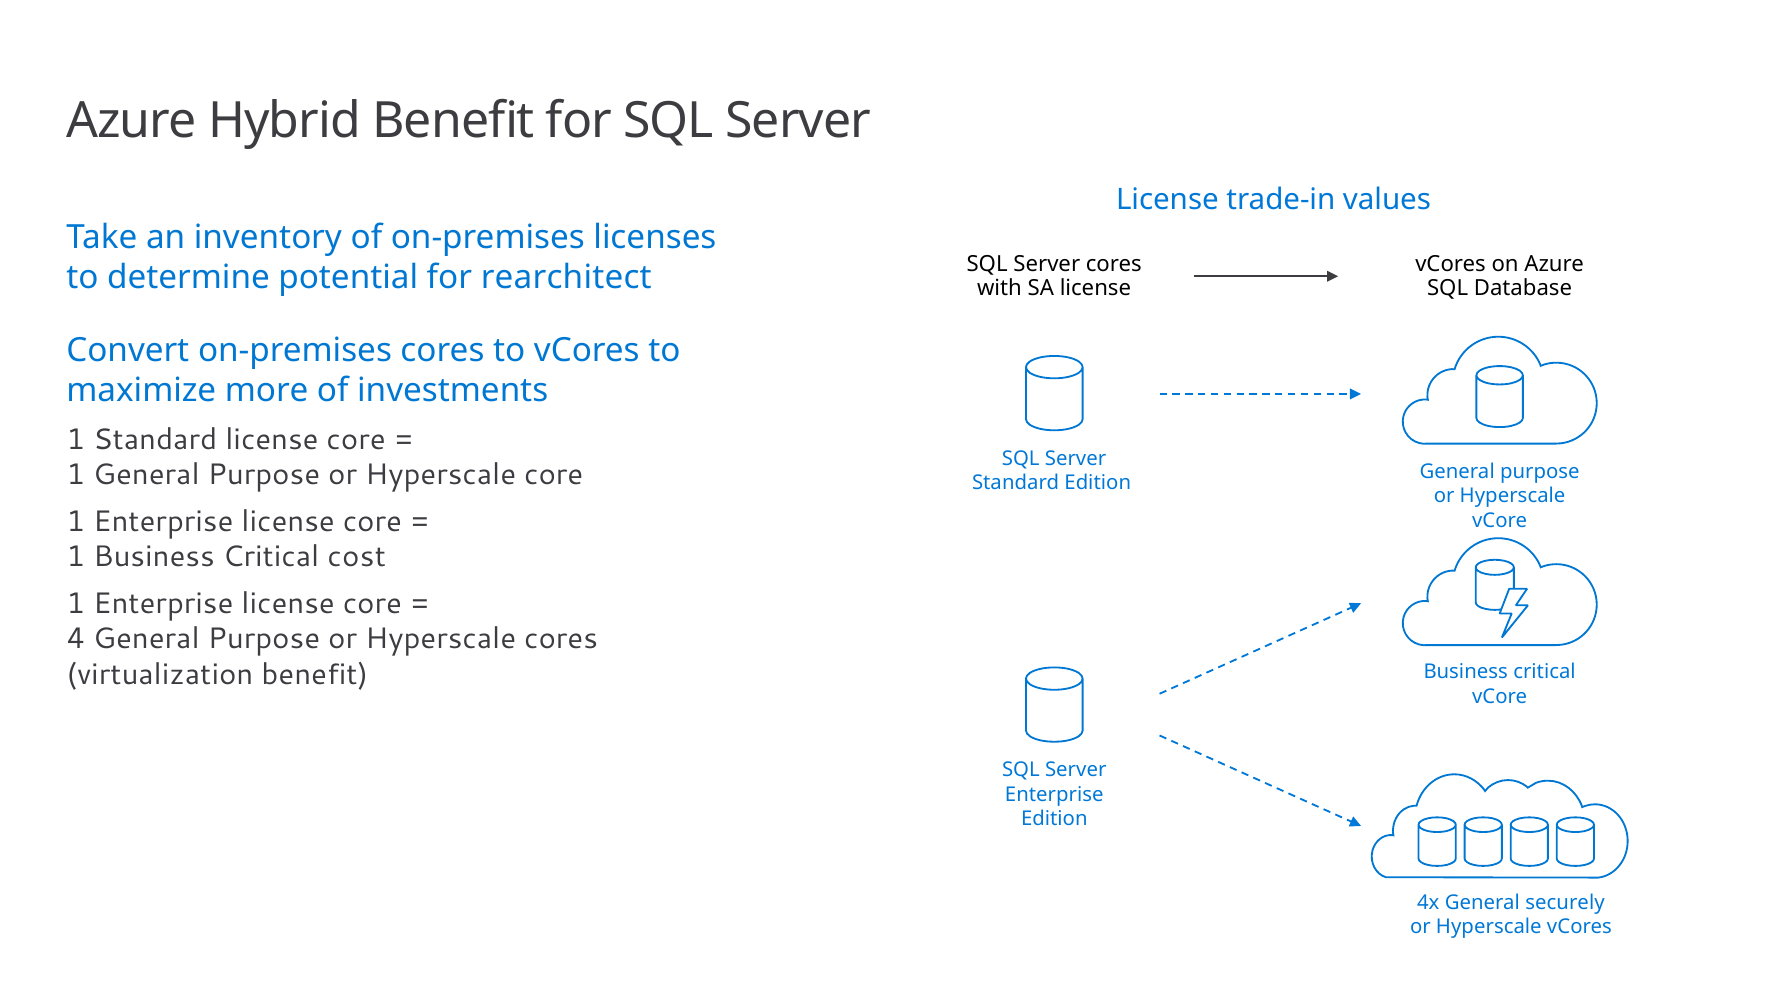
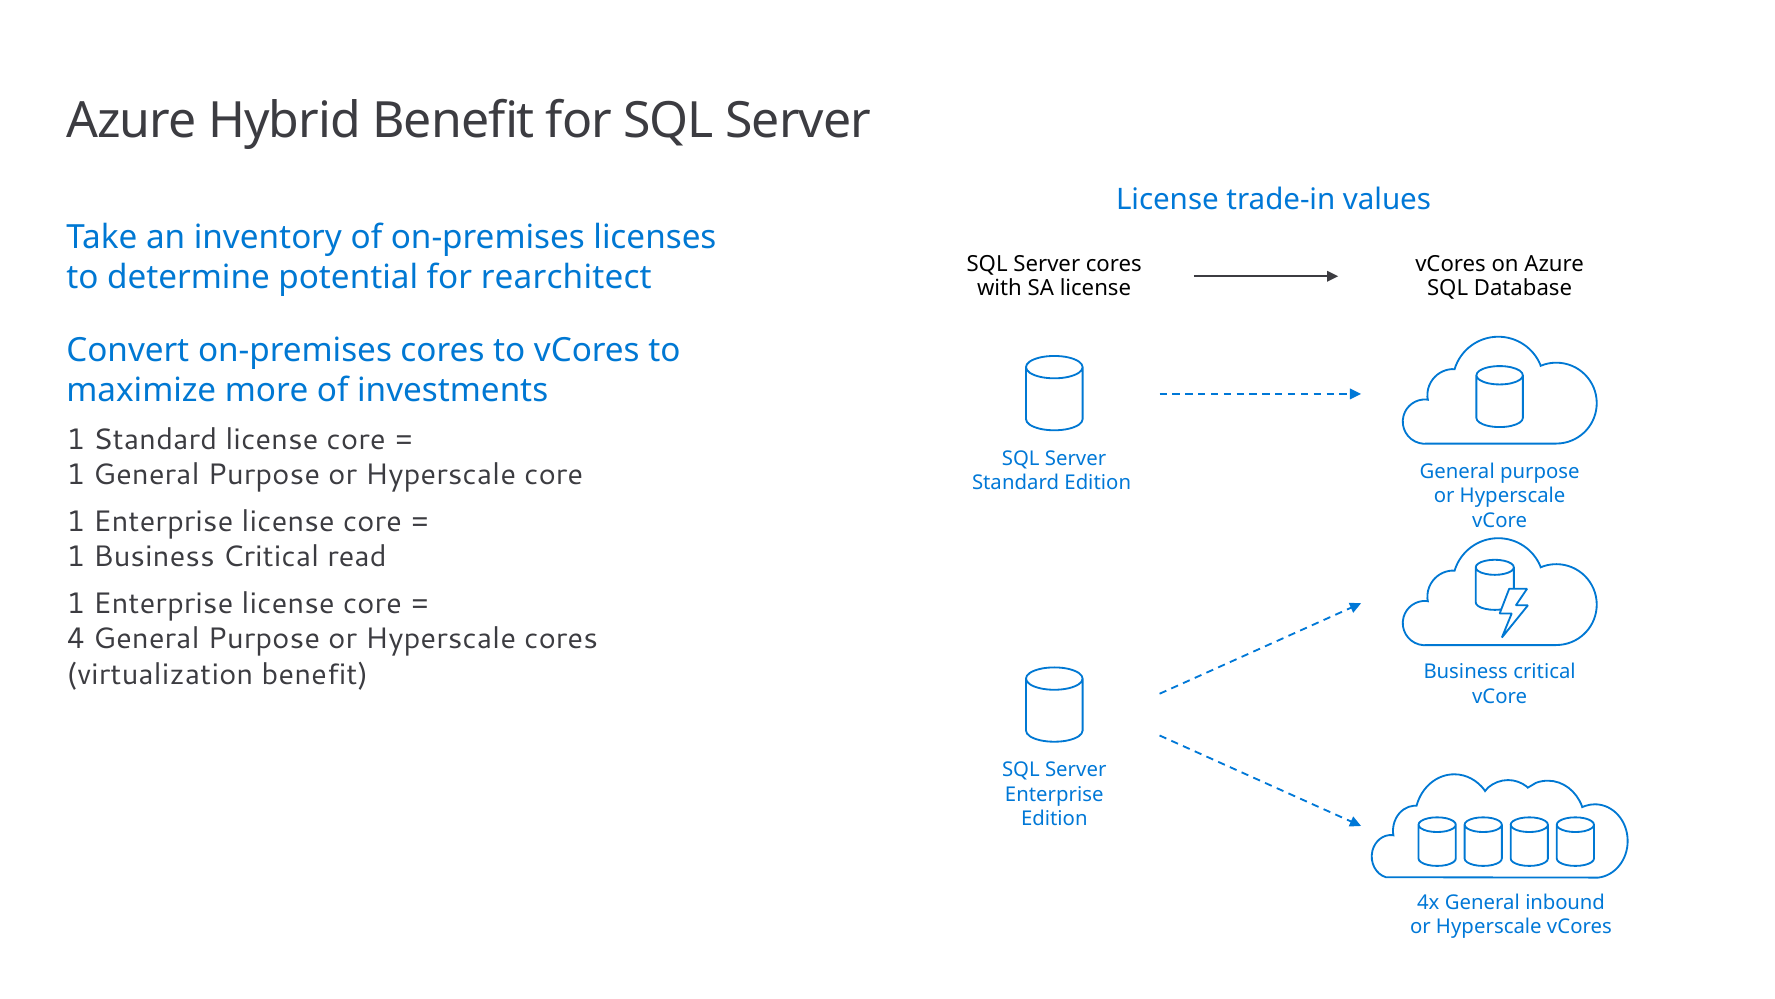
cost: cost -> read
securely: securely -> inbound
